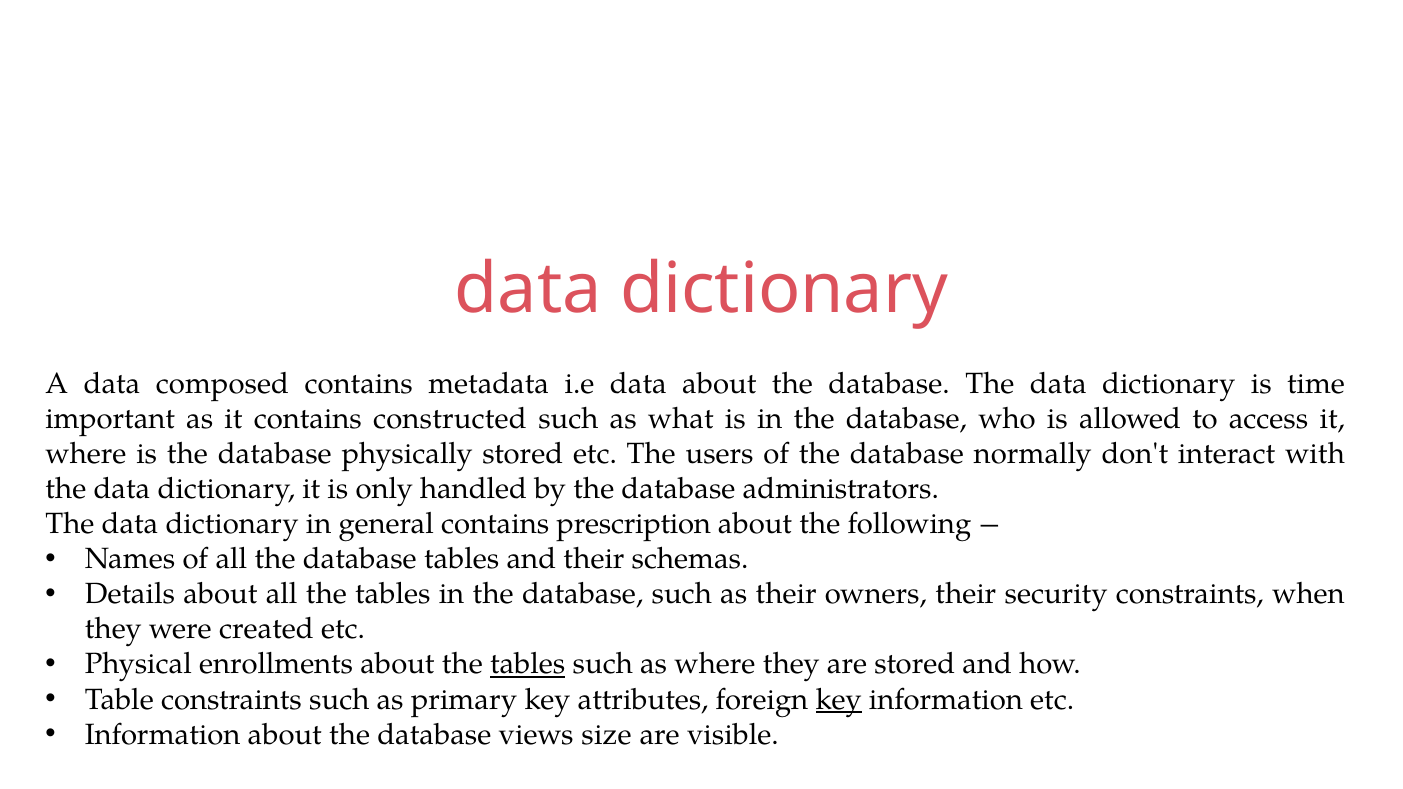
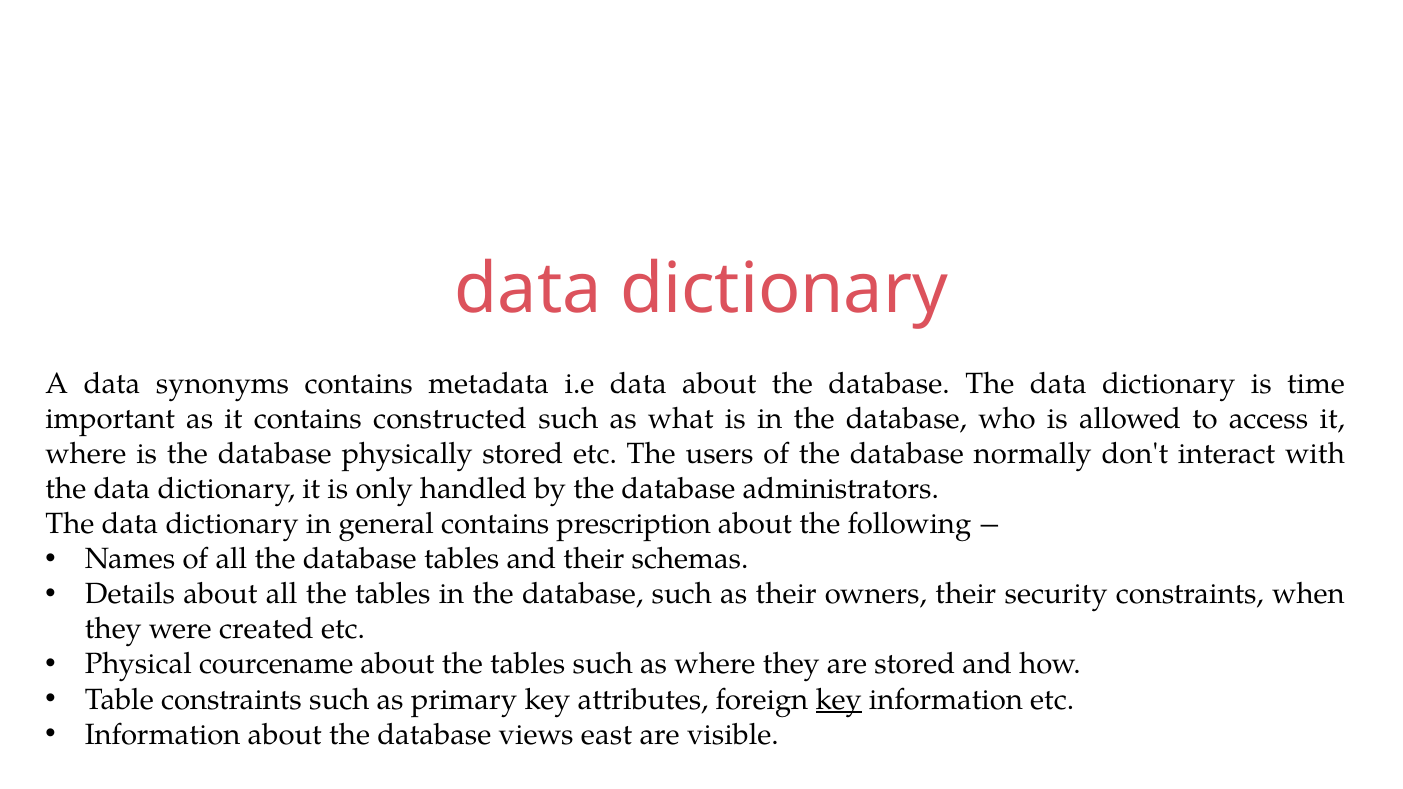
composed: composed -> synonyms
enrollments: enrollments -> courcename
tables at (528, 664) underline: present -> none
size: size -> east
